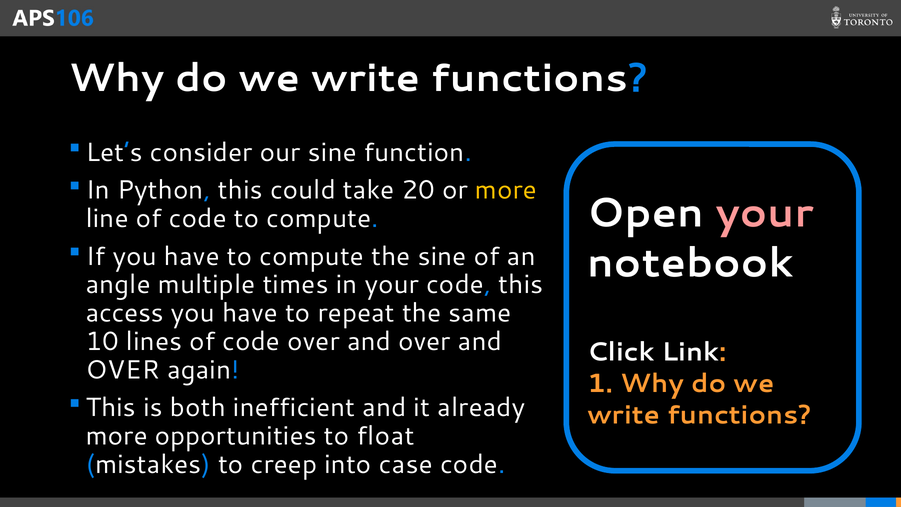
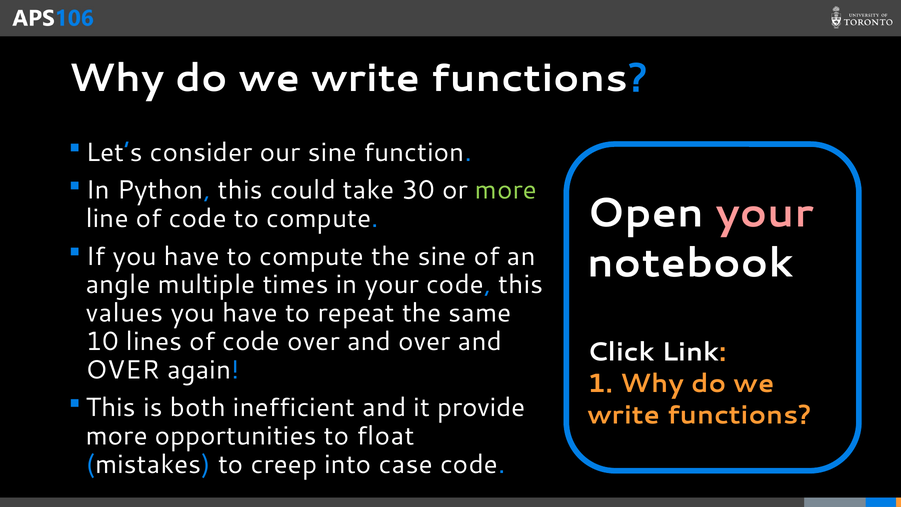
20: 20 -> 30
more at (506, 190) colour: yellow -> light green
access: access -> values
already: already -> provide
